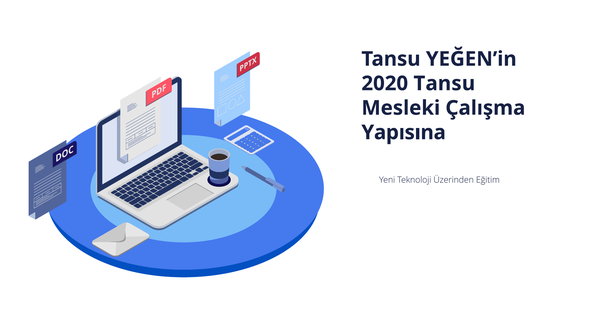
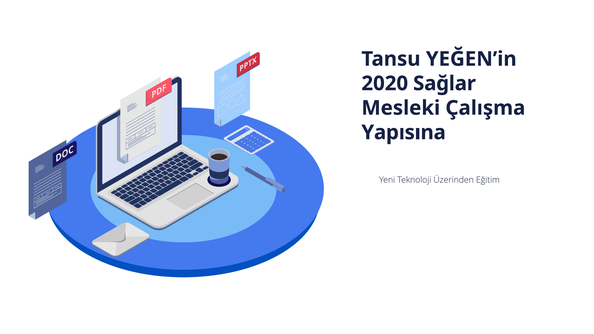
2020 Tansu: Tansu -> Sağlar
